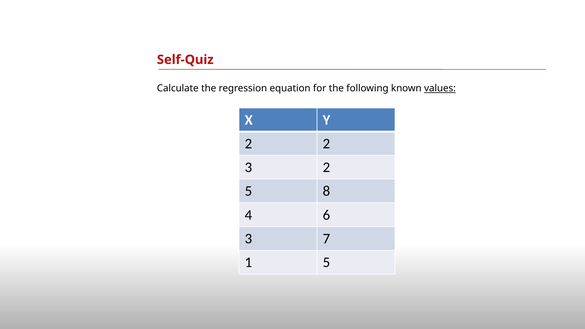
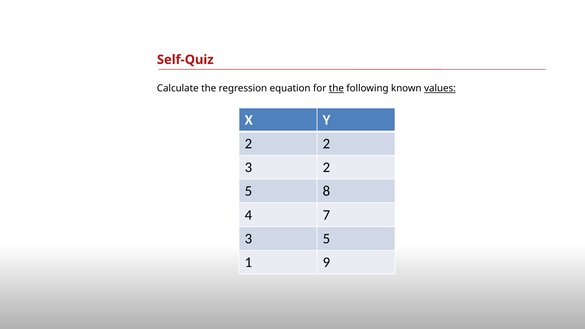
the at (336, 88) underline: none -> present
6: 6 -> 7
3 7: 7 -> 5
1 5: 5 -> 9
